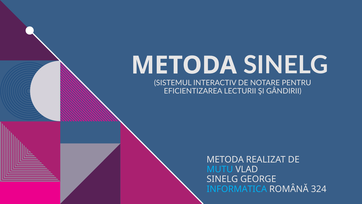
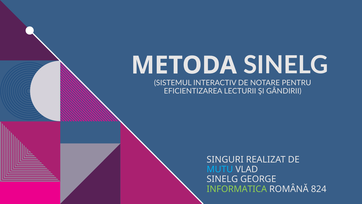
METODA at (225, 159): METODA -> SINGURI
INFORMATICA colour: light blue -> light green
324: 324 -> 824
